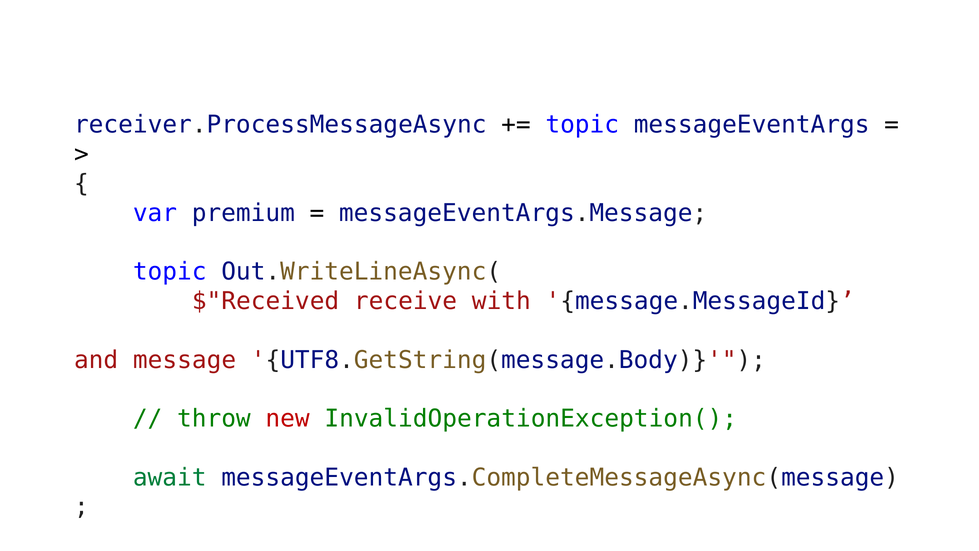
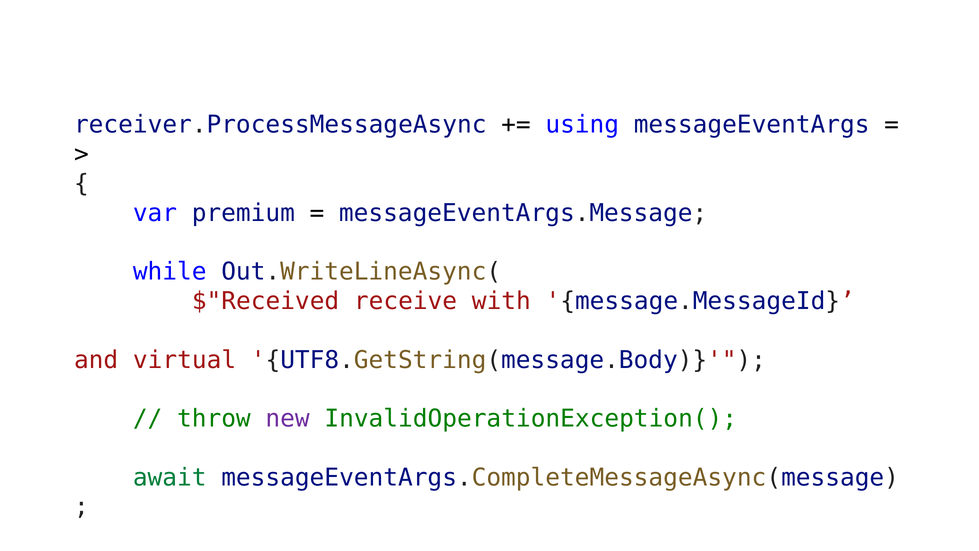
topic at (582, 125): topic -> using
topic at (170, 272): topic -> while
message: message -> virtual
new colour: red -> purple
